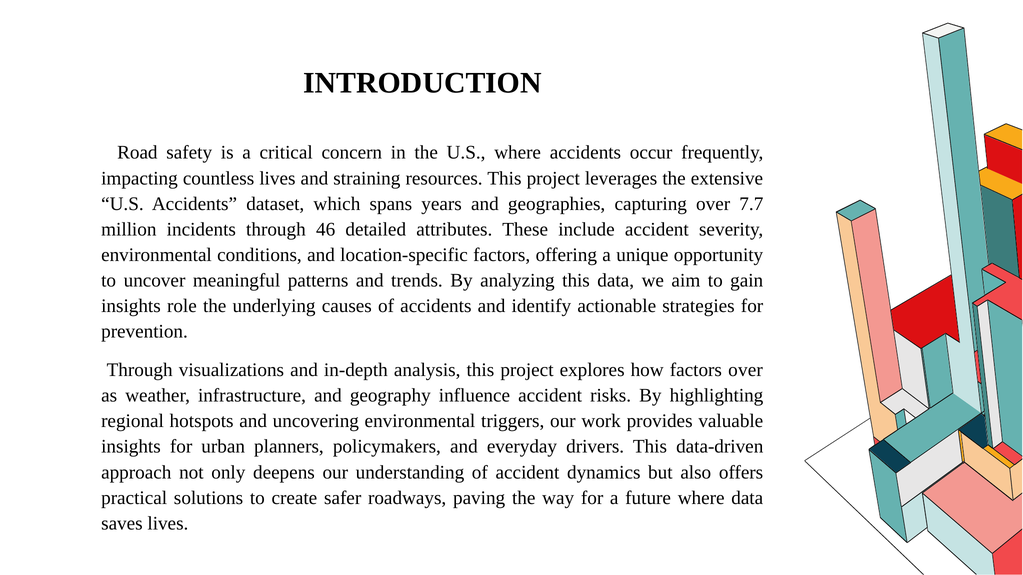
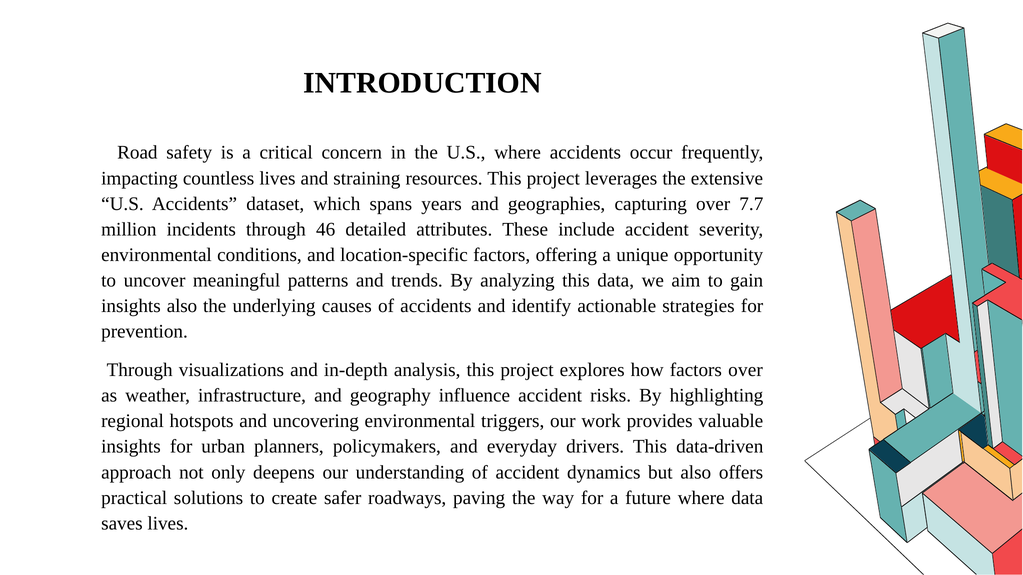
insights role: role -> also
